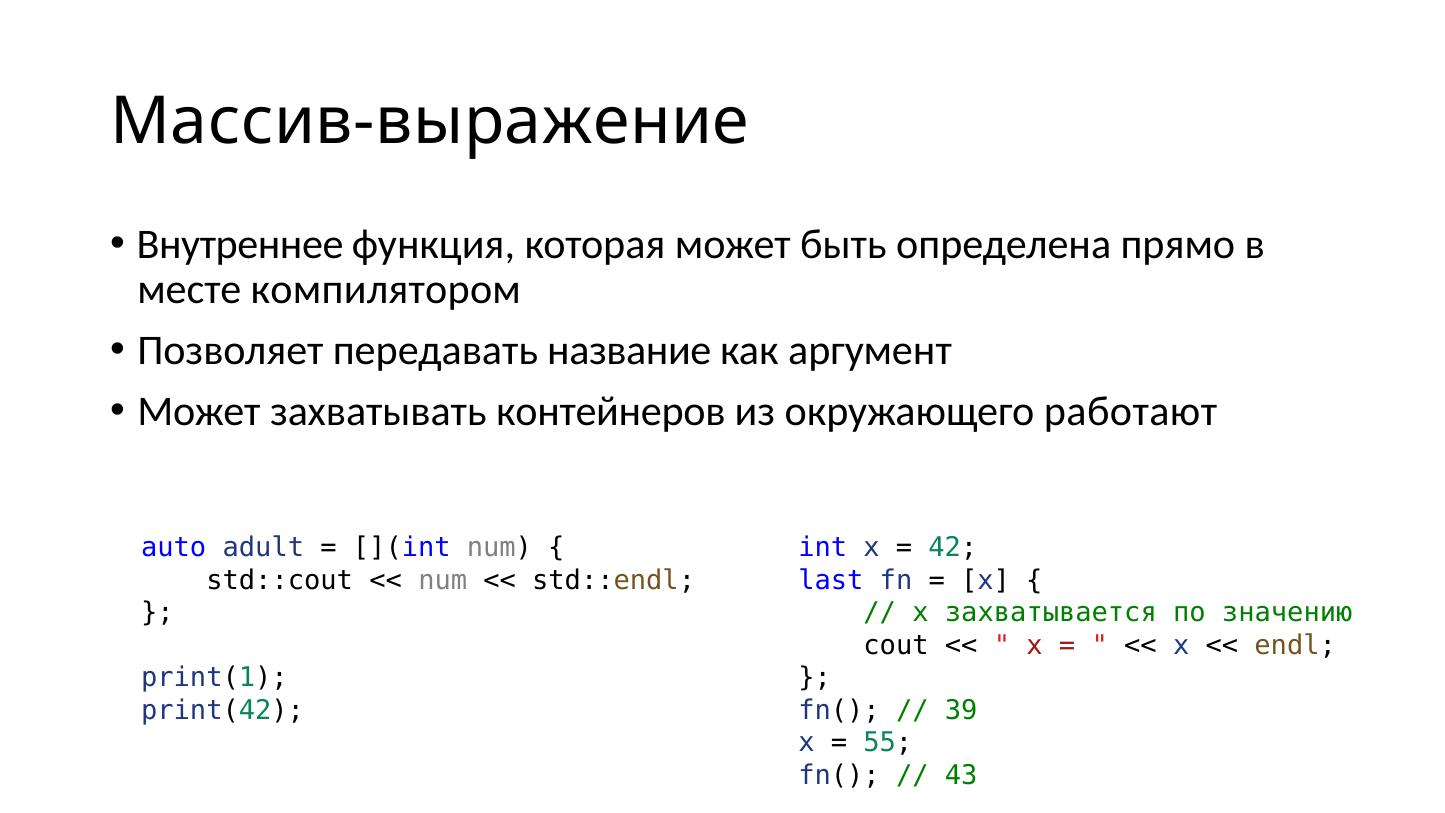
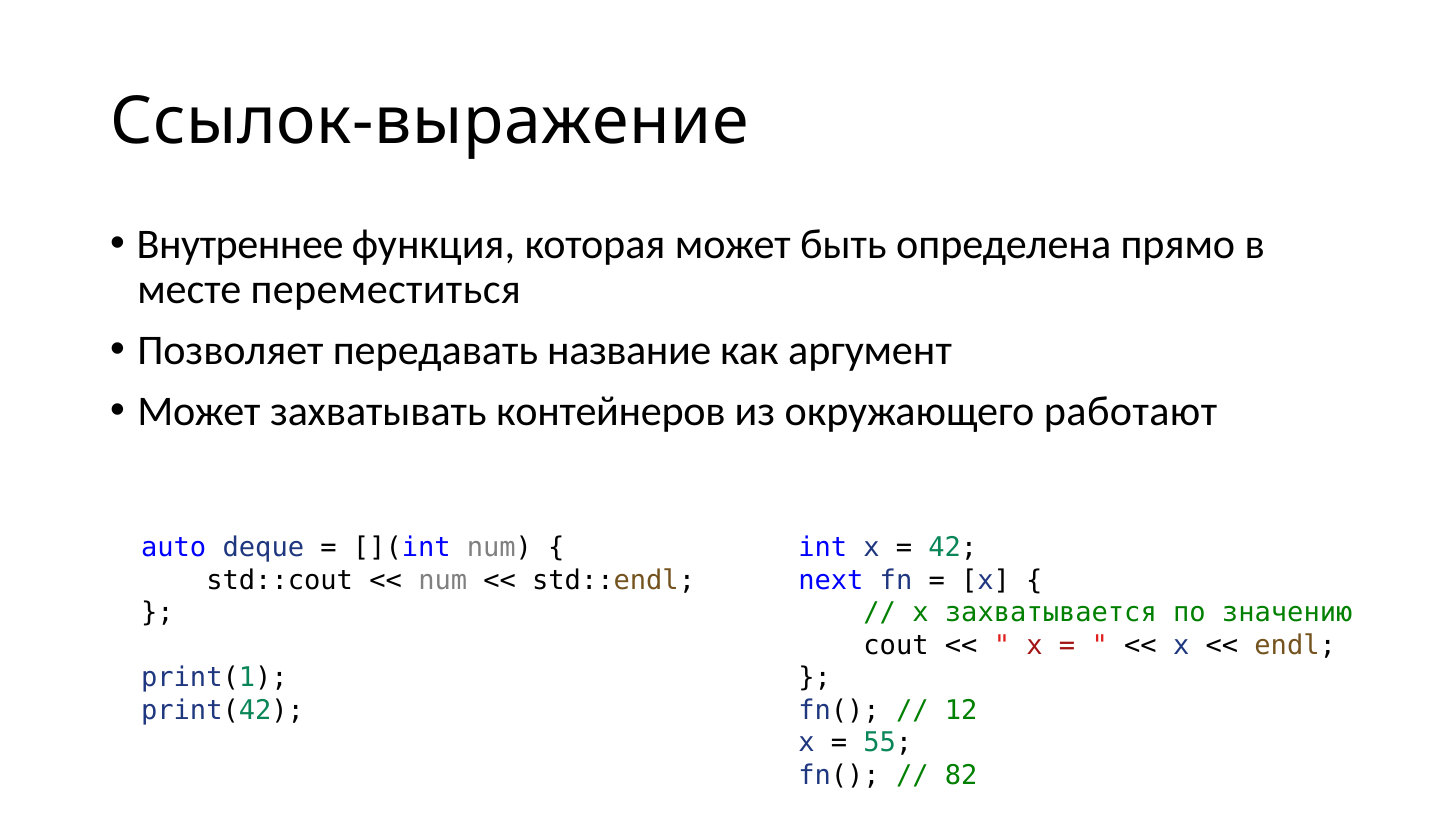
Массив-выражение: Массив-выражение -> Ссылок-выражение
компилятором: компилятором -> переместиться
adult: adult -> deque
last: last -> next
39: 39 -> 12
43: 43 -> 82
